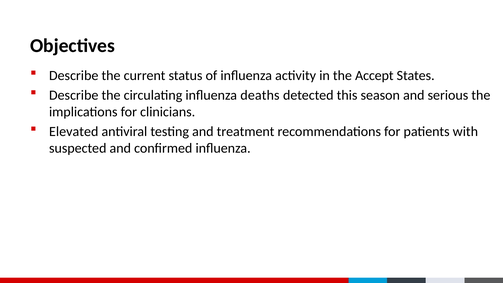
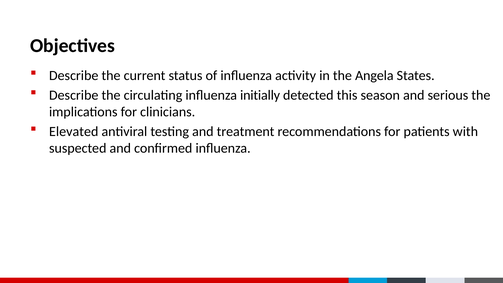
Accept: Accept -> Angela
deaths: deaths -> initially
